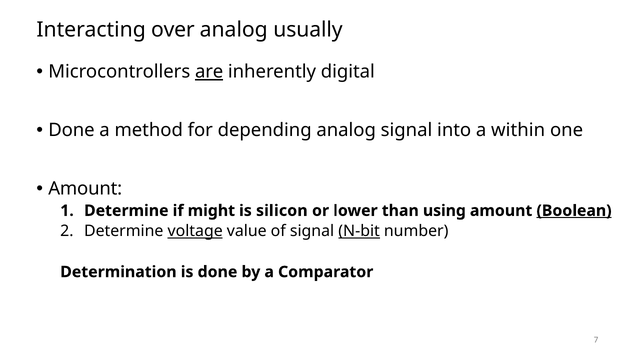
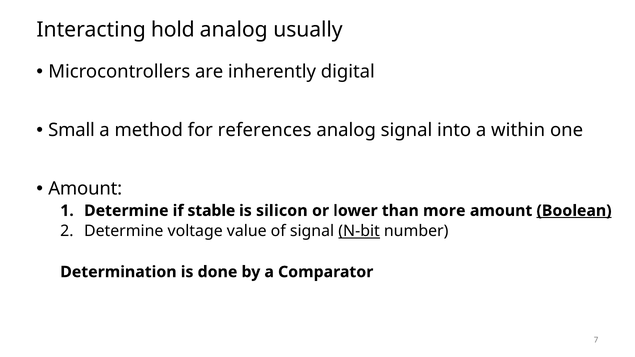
over: over -> hold
are underline: present -> none
Done at (71, 130): Done -> Small
depending: depending -> references
might: might -> stable
using: using -> more
voltage underline: present -> none
